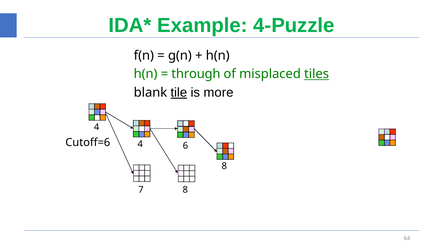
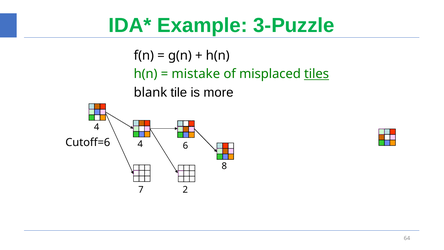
4-Puzzle: 4-Puzzle -> 3-Puzzle
through: through -> mistake
tile underline: present -> none
7 8: 8 -> 2
